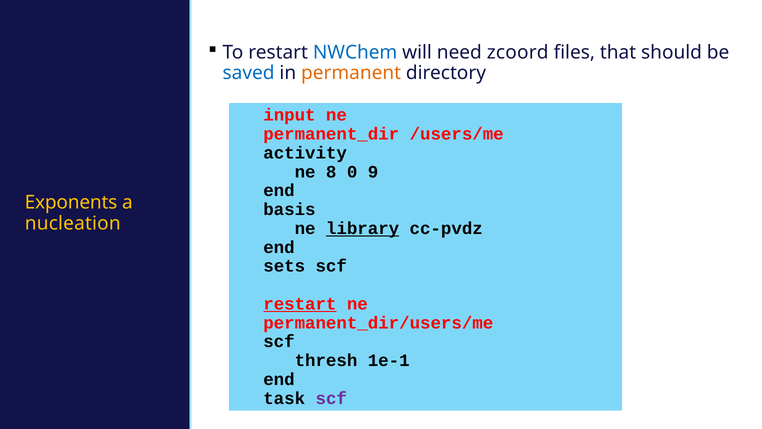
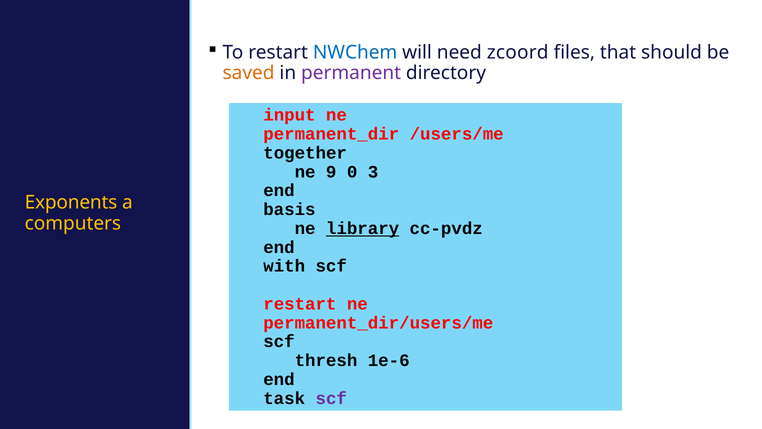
saved colour: blue -> orange
permanent colour: orange -> purple
activity: activity -> together
8: 8 -> 9
9: 9 -> 3
nucleation: nucleation -> computers
sets: sets -> with
restart at (300, 304) underline: present -> none
1e-1: 1e-1 -> 1e-6
